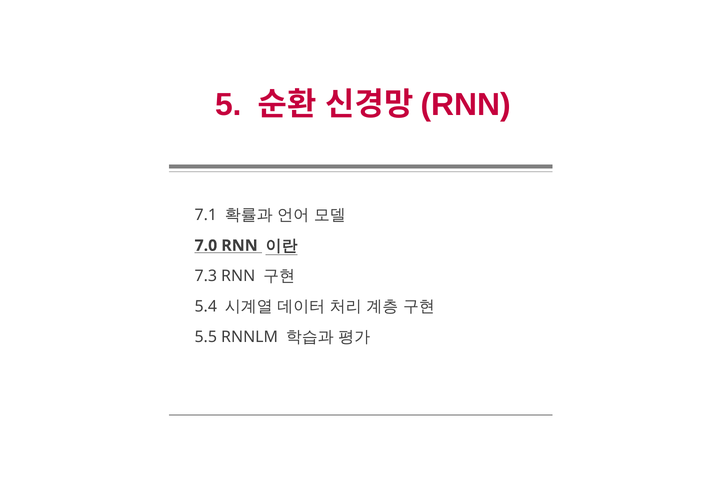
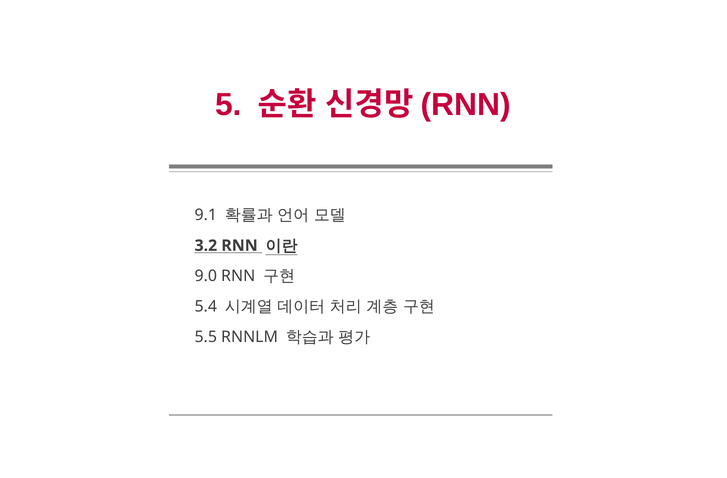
7.1: 7.1 -> 9.1
7.0: 7.0 -> 3.2
7.3: 7.3 -> 9.0
